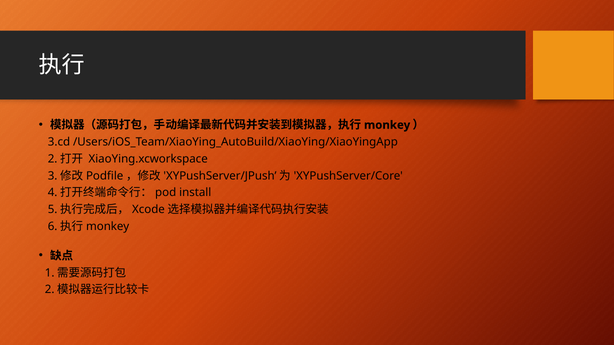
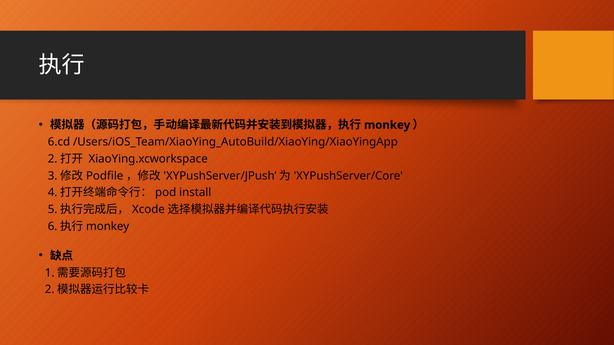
3.cd: 3.cd -> 6.cd
